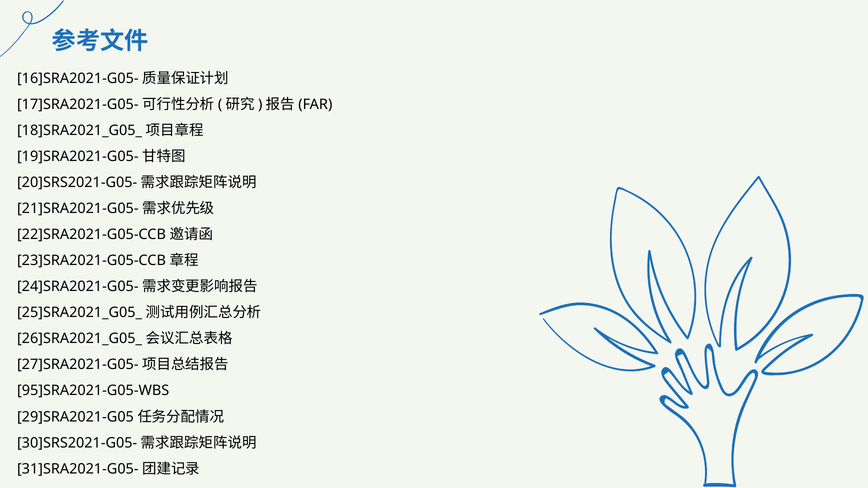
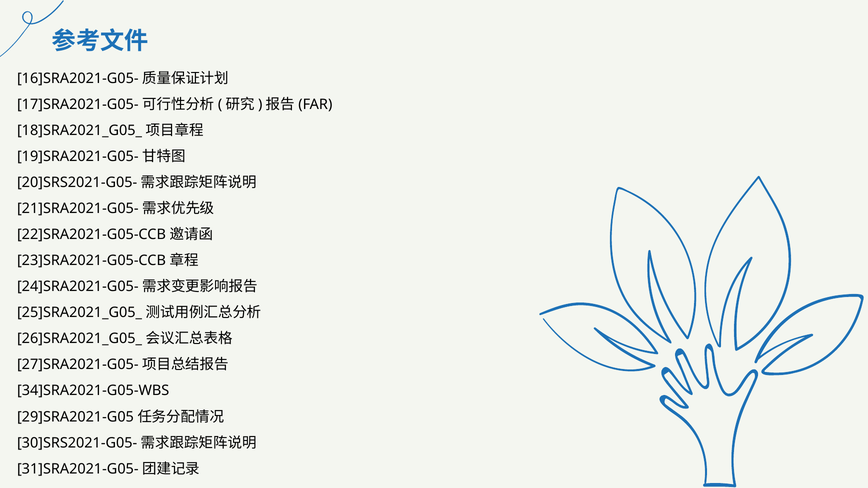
95]SRA2021-G05-WBS: 95]SRA2021-G05-WBS -> 34]SRA2021-G05-WBS
